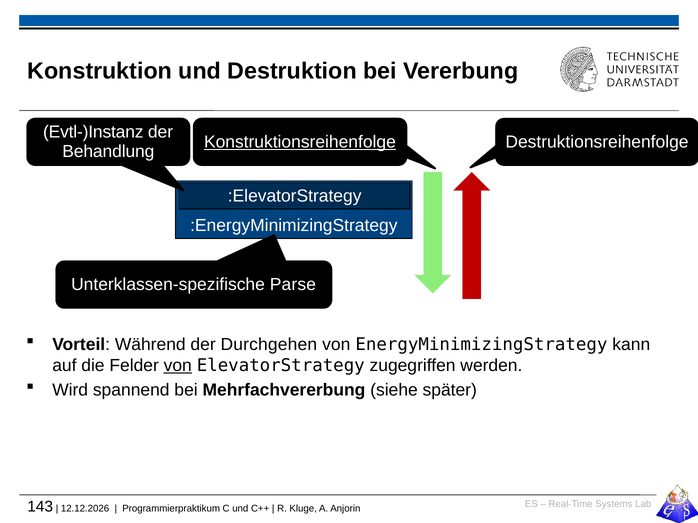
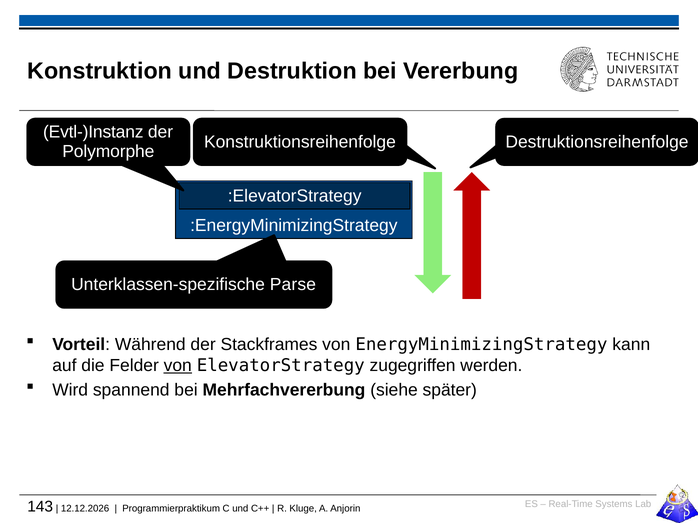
Konstruktionsreihenfolge underline: present -> none
Behandlung: Behandlung -> Polymorphe
Durchgehen: Durchgehen -> Stackframes
